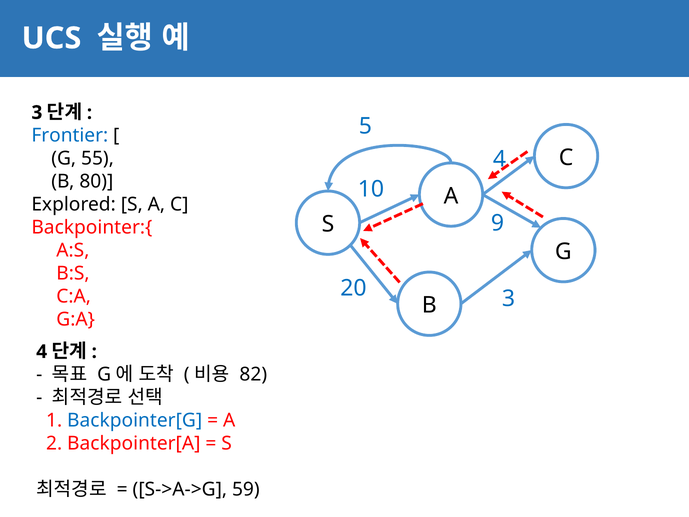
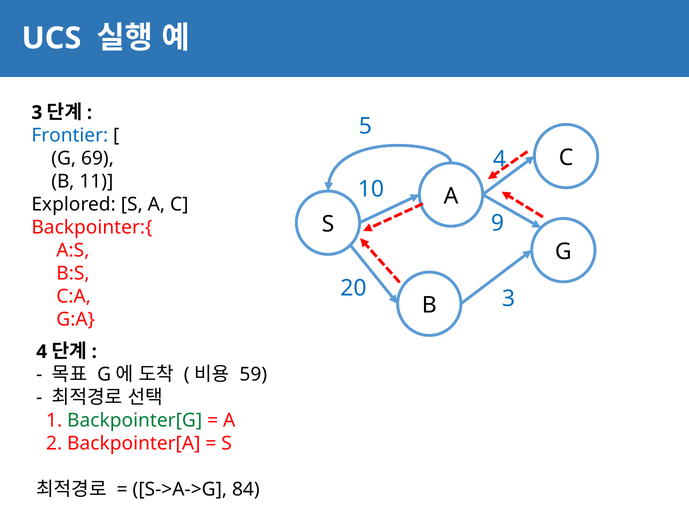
55: 55 -> 69
80: 80 -> 11
82: 82 -> 59
Backpointer[G colour: blue -> green
59: 59 -> 84
